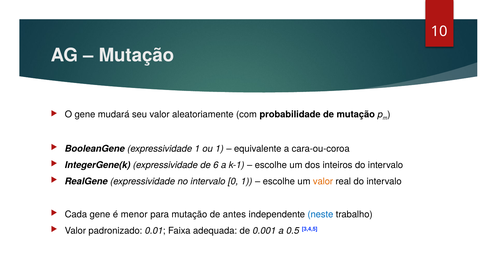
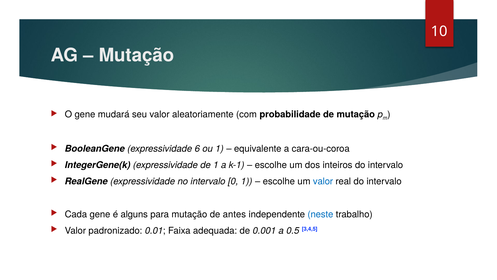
expressividade 1: 1 -> 6
de 6: 6 -> 1
valor at (323, 181) colour: orange -> blue
menor: menor -> alguns
